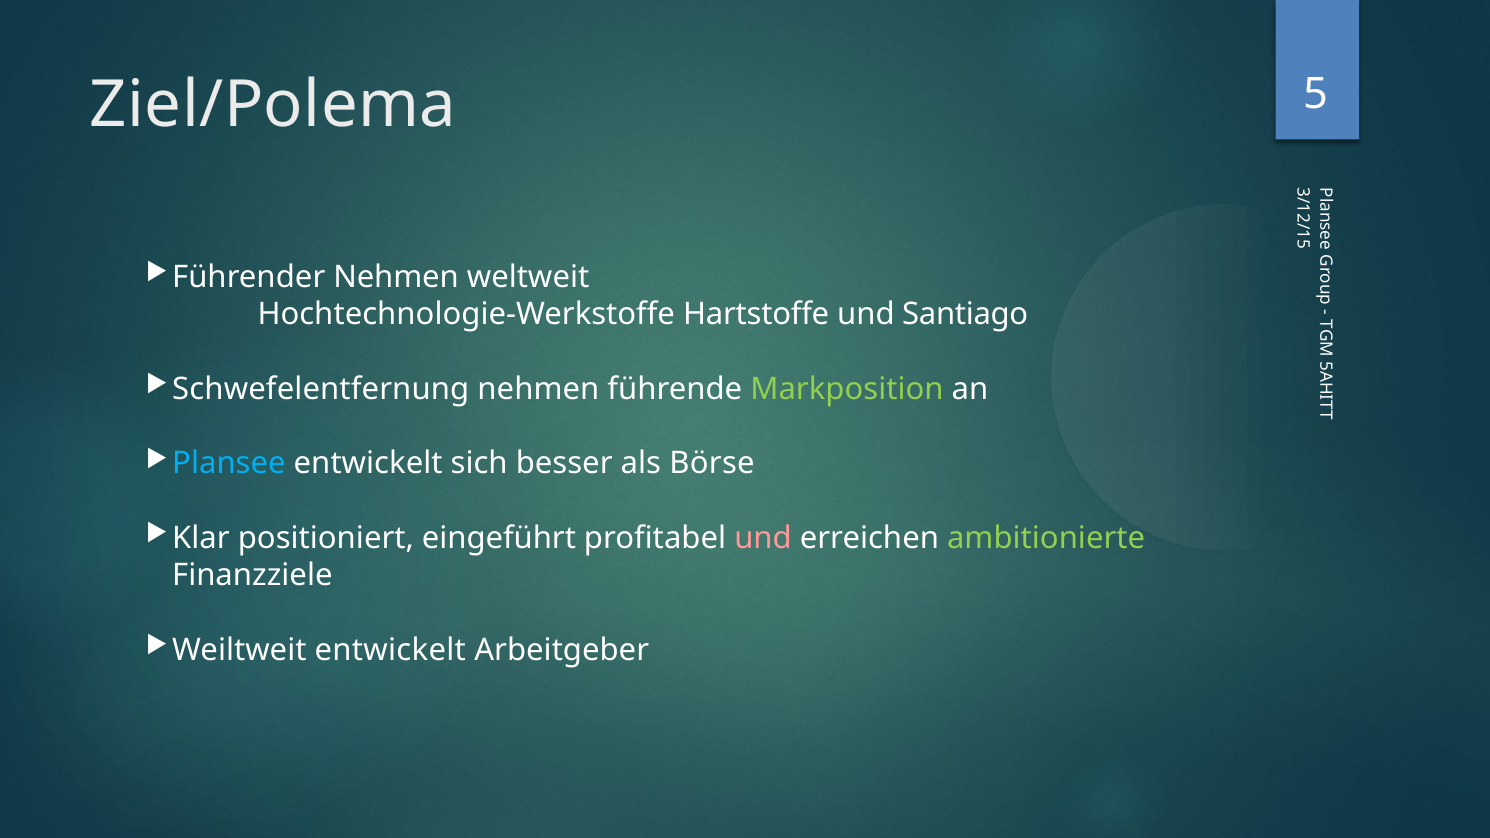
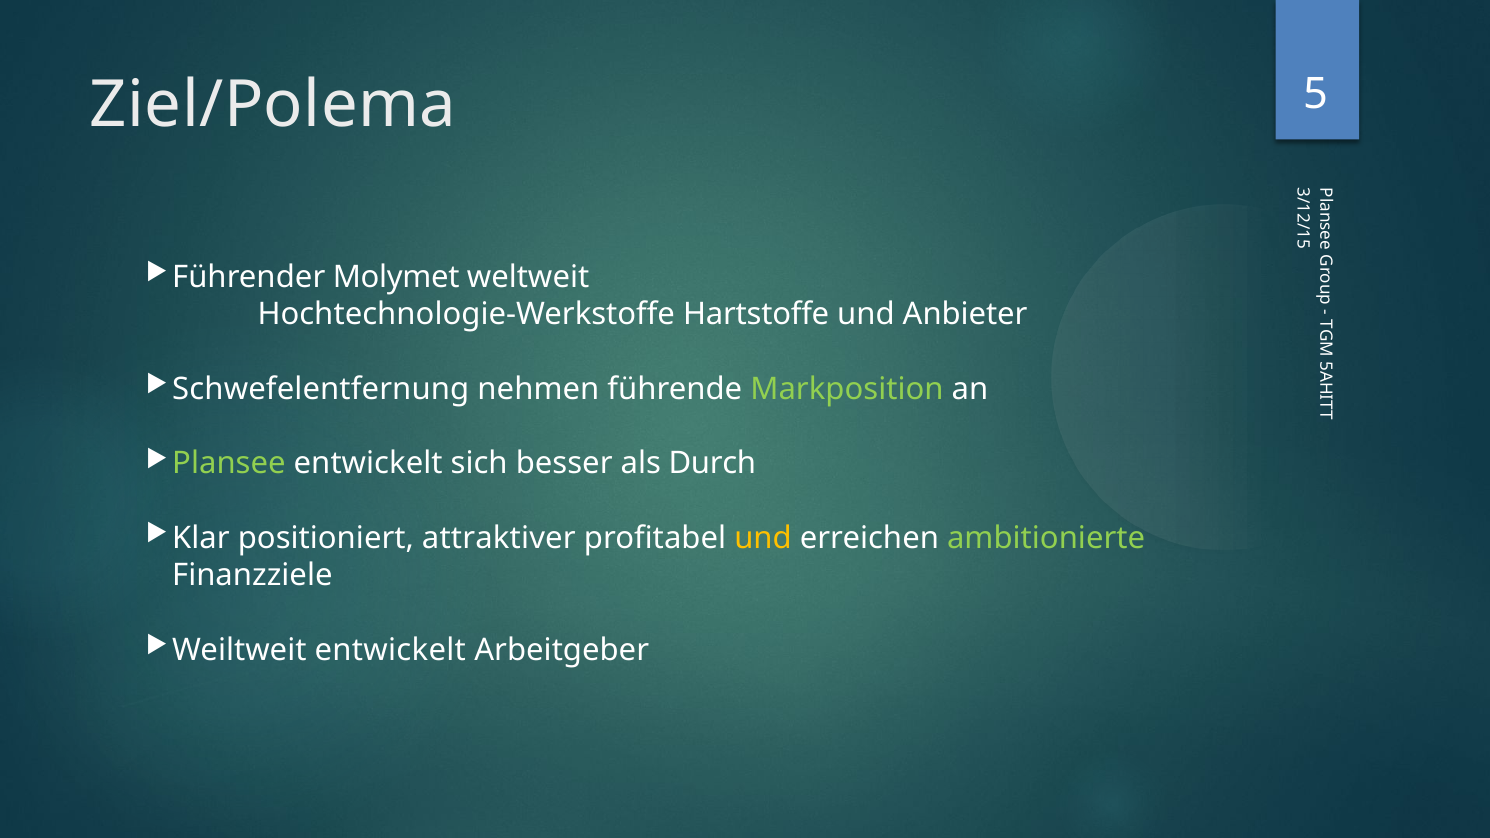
Führender Nehmen: Nehmen -> Molymet
Santiago: Santiago -> Anbieter
Plansee colour: light blue -> light green
Börse: Börse -> Durch
eingeführt: eingeführt -> attraktiver
und at (763, 538) colour: pink -> yellow
